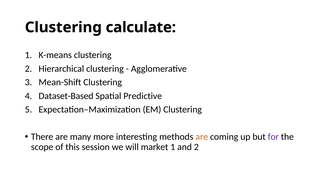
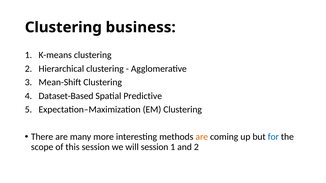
calculate: calculate -> business
for colour: purple -> blue
will market: market -> session
